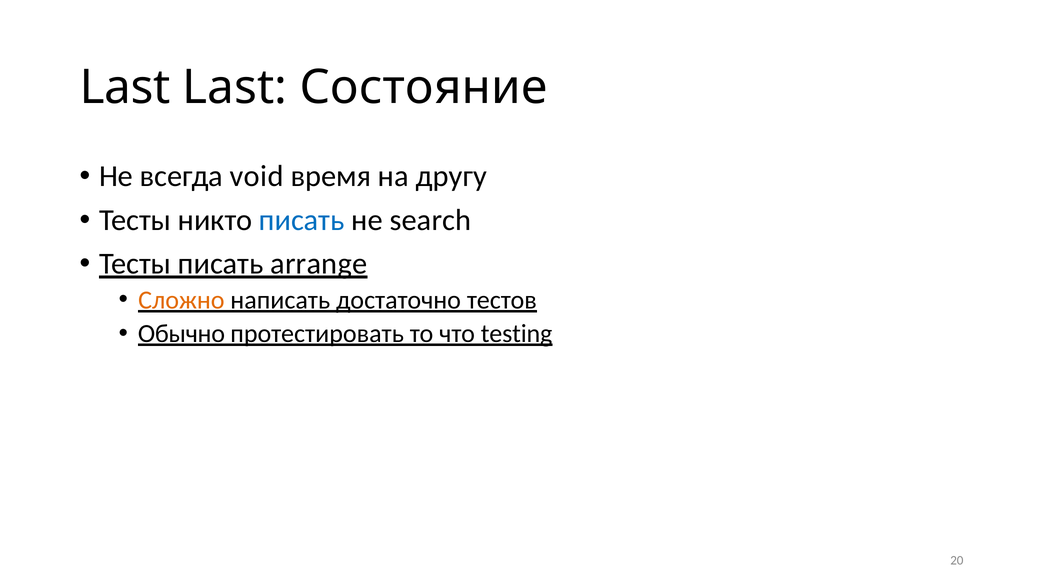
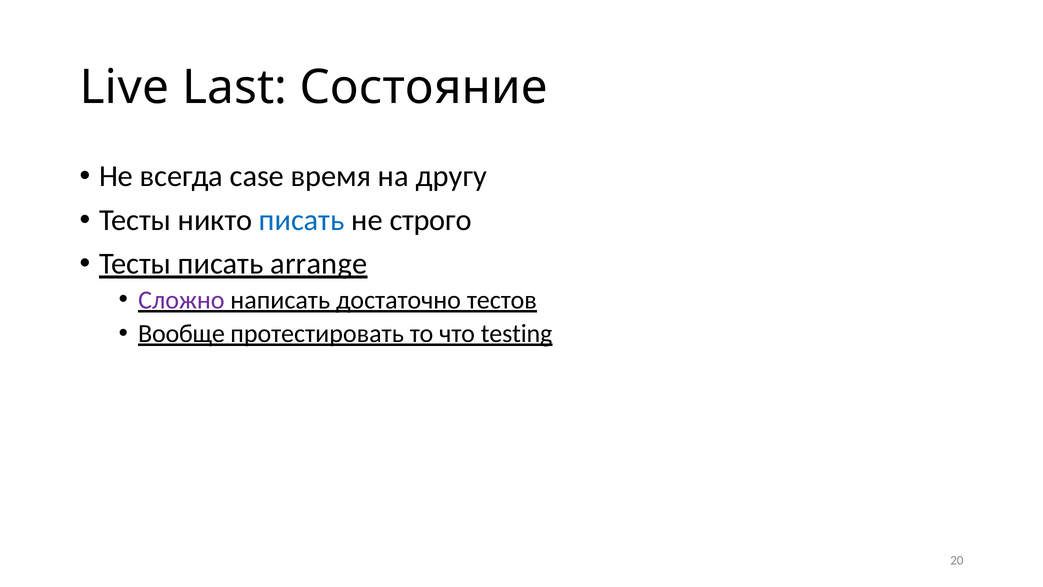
Last at (125, 88): Last -> Live
void: void -> case
search: search -> строго
Сложно colour: orange -> purple
Обычно: Обычно -> Вообще
